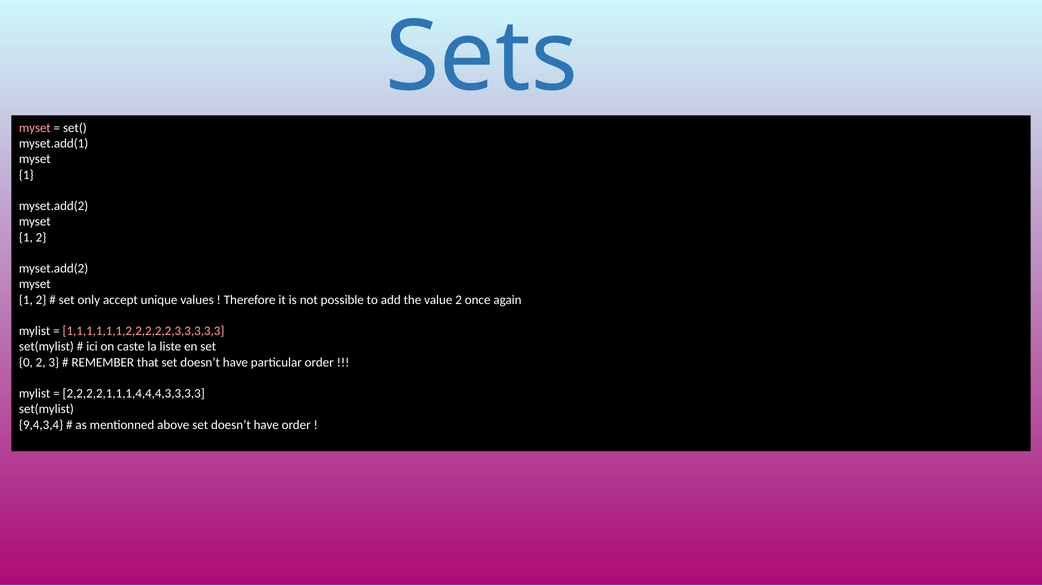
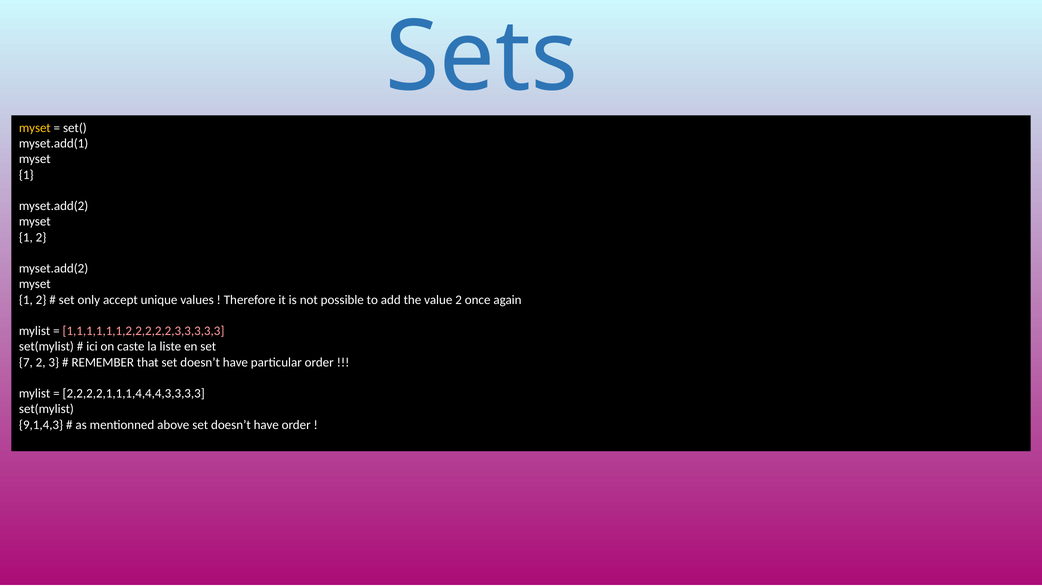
myset at (35, 128) colour: pink -> yellow
0: 0 -> 7
9,4,3,4: 9,4,3,4 -> 9,1,4,3
